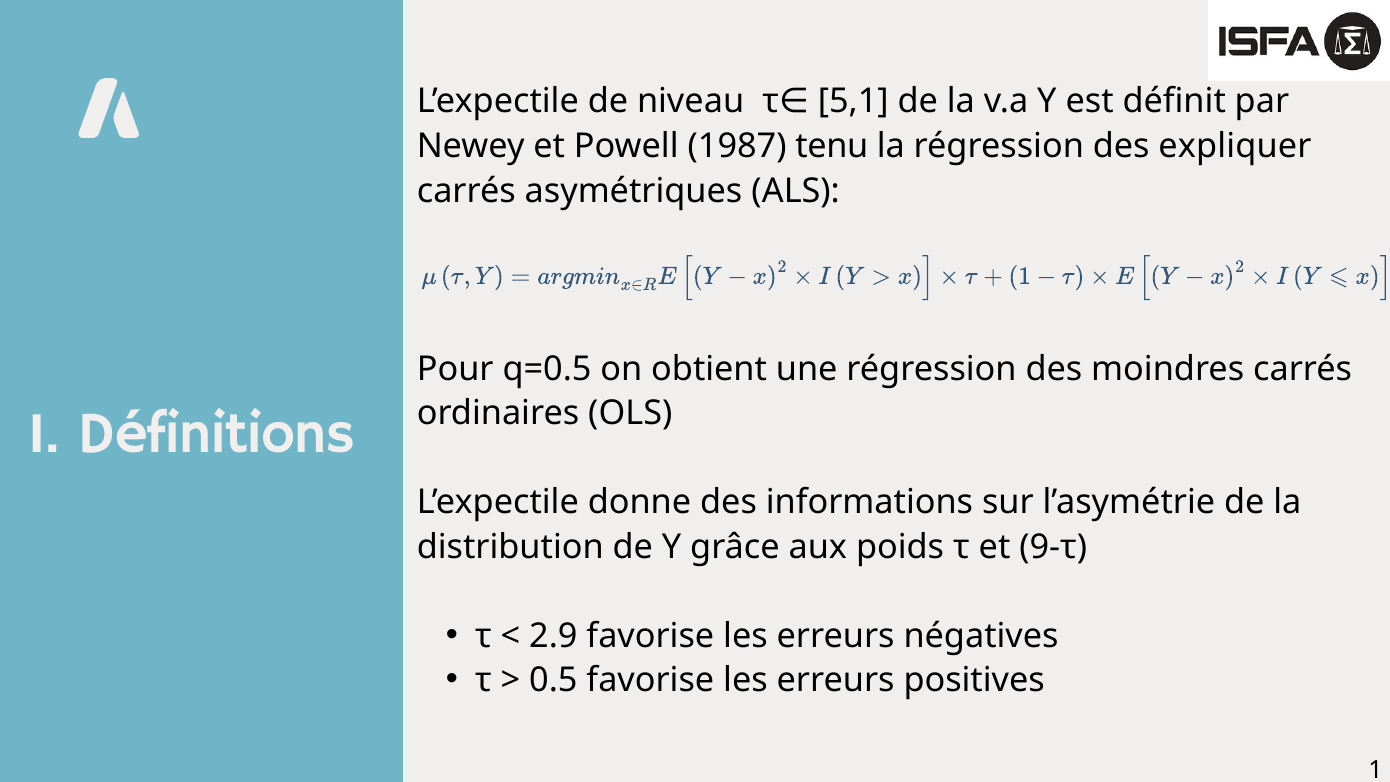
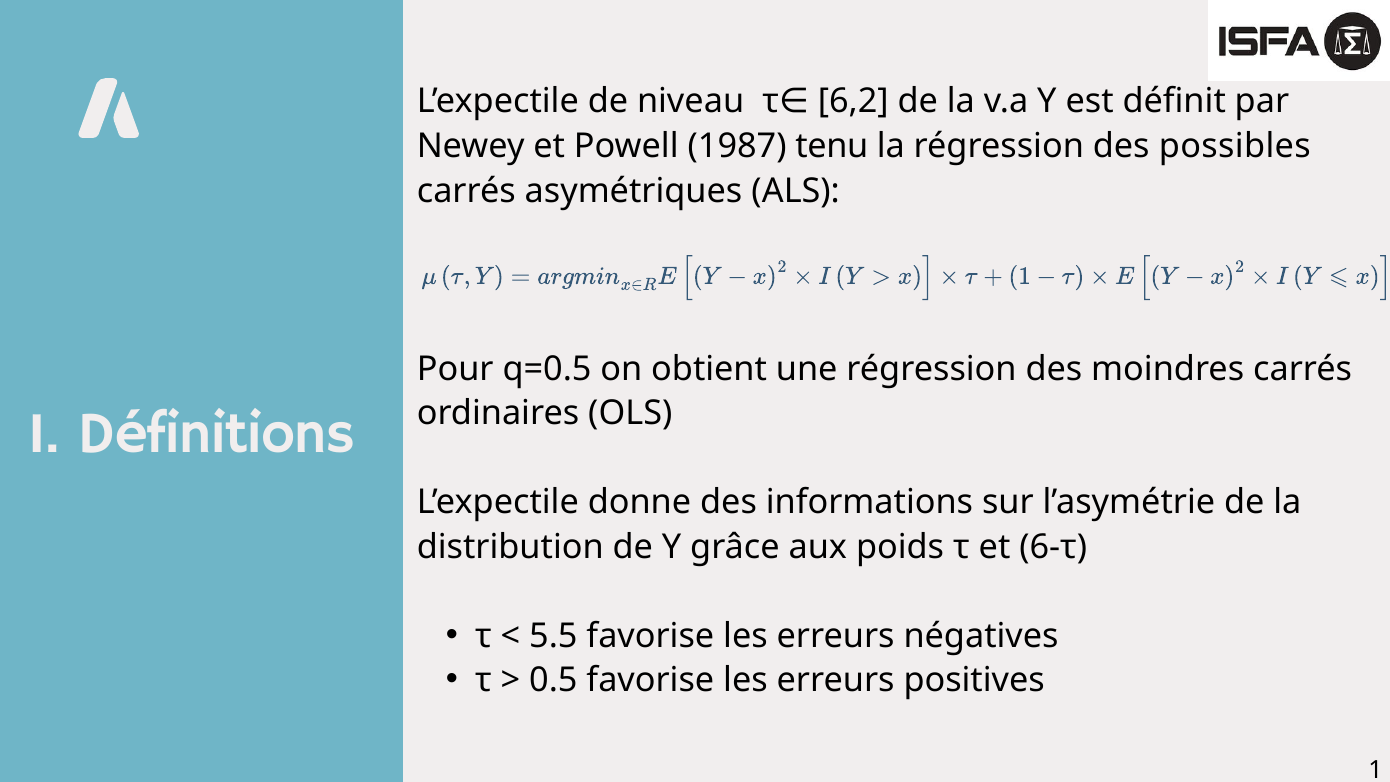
5,1: 5,1 -> 6,2
expliquer: expliquer -> possibles
9-τ: 9-τ -> 6-τ
2.9: 2.9 -> 5.5
